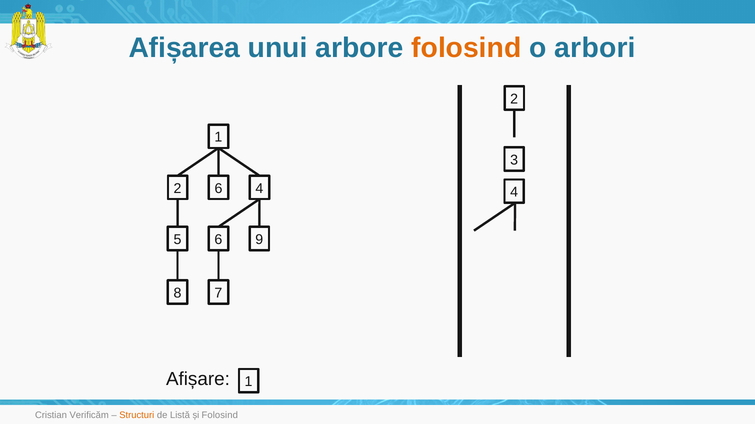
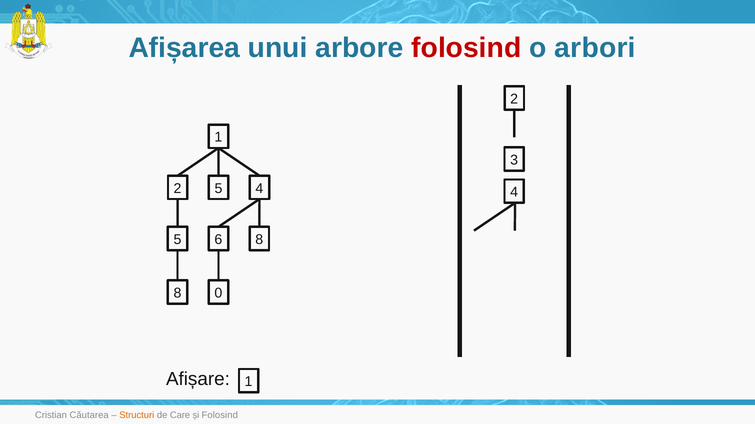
folosind at (466, 48) colour: orange -> red
2 6: 6 -> 5
6 9: 9 -> 8
7: 7 -> 0
Verificăm: Verificăm -> Căutarea
Listă: Listă -> Care
